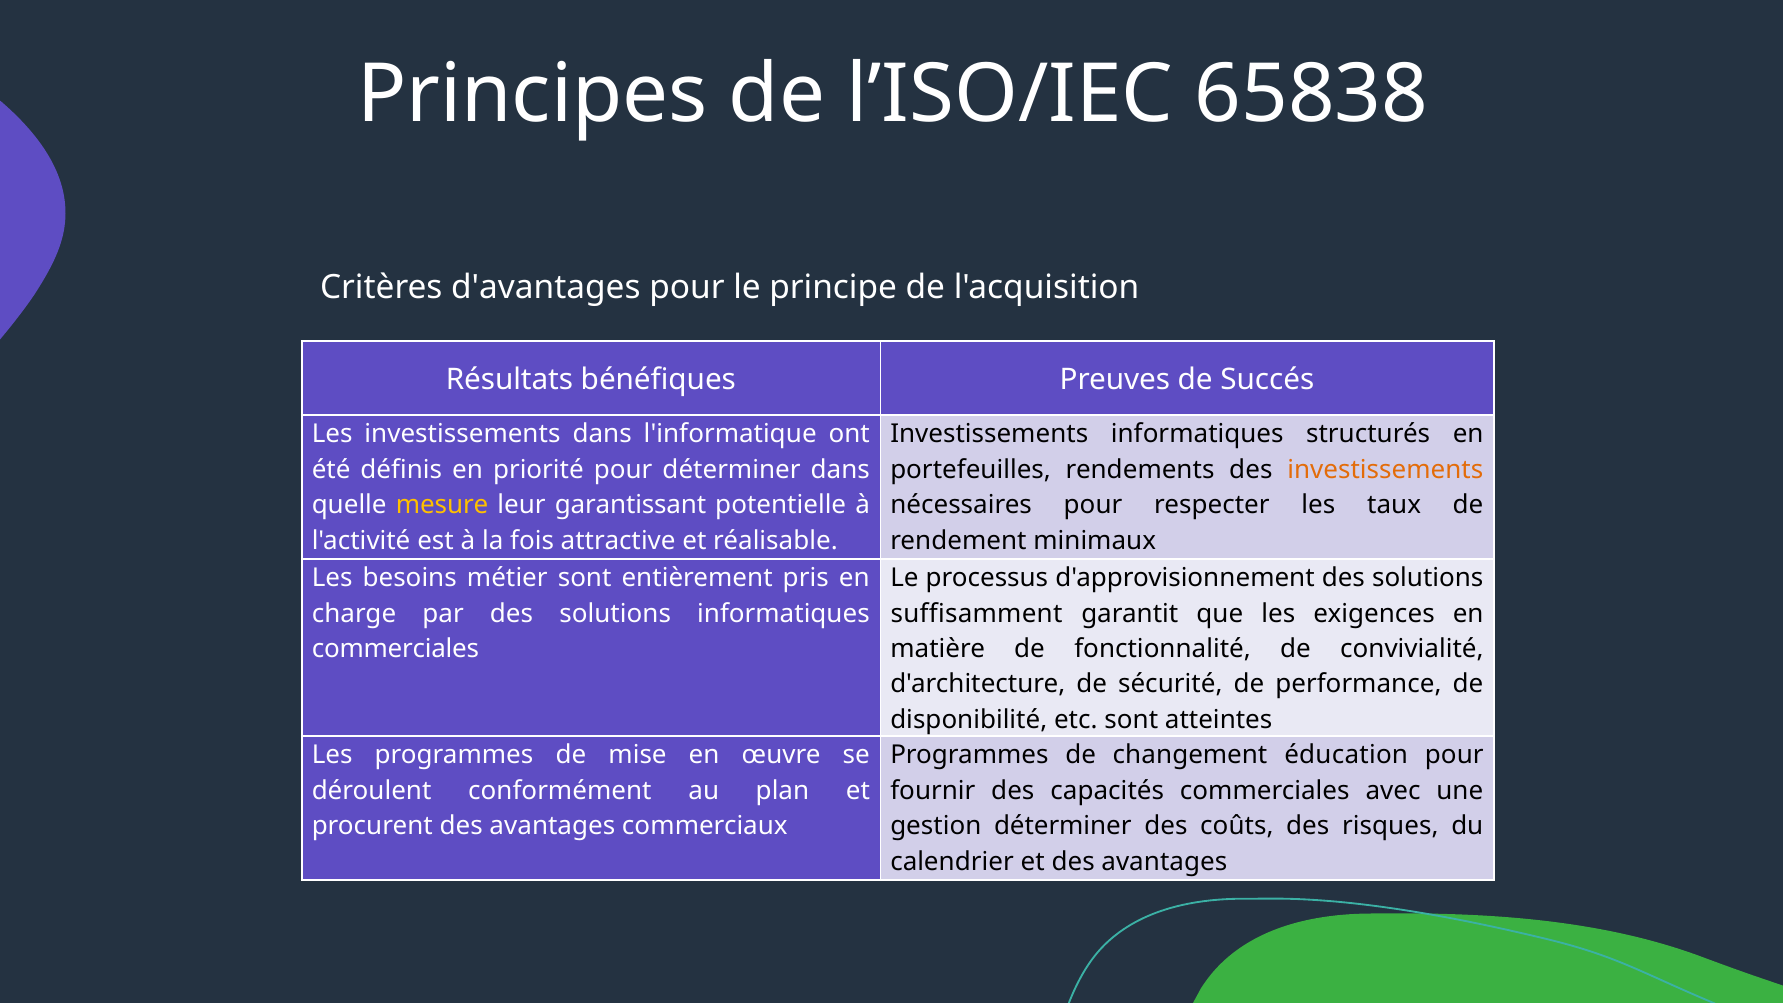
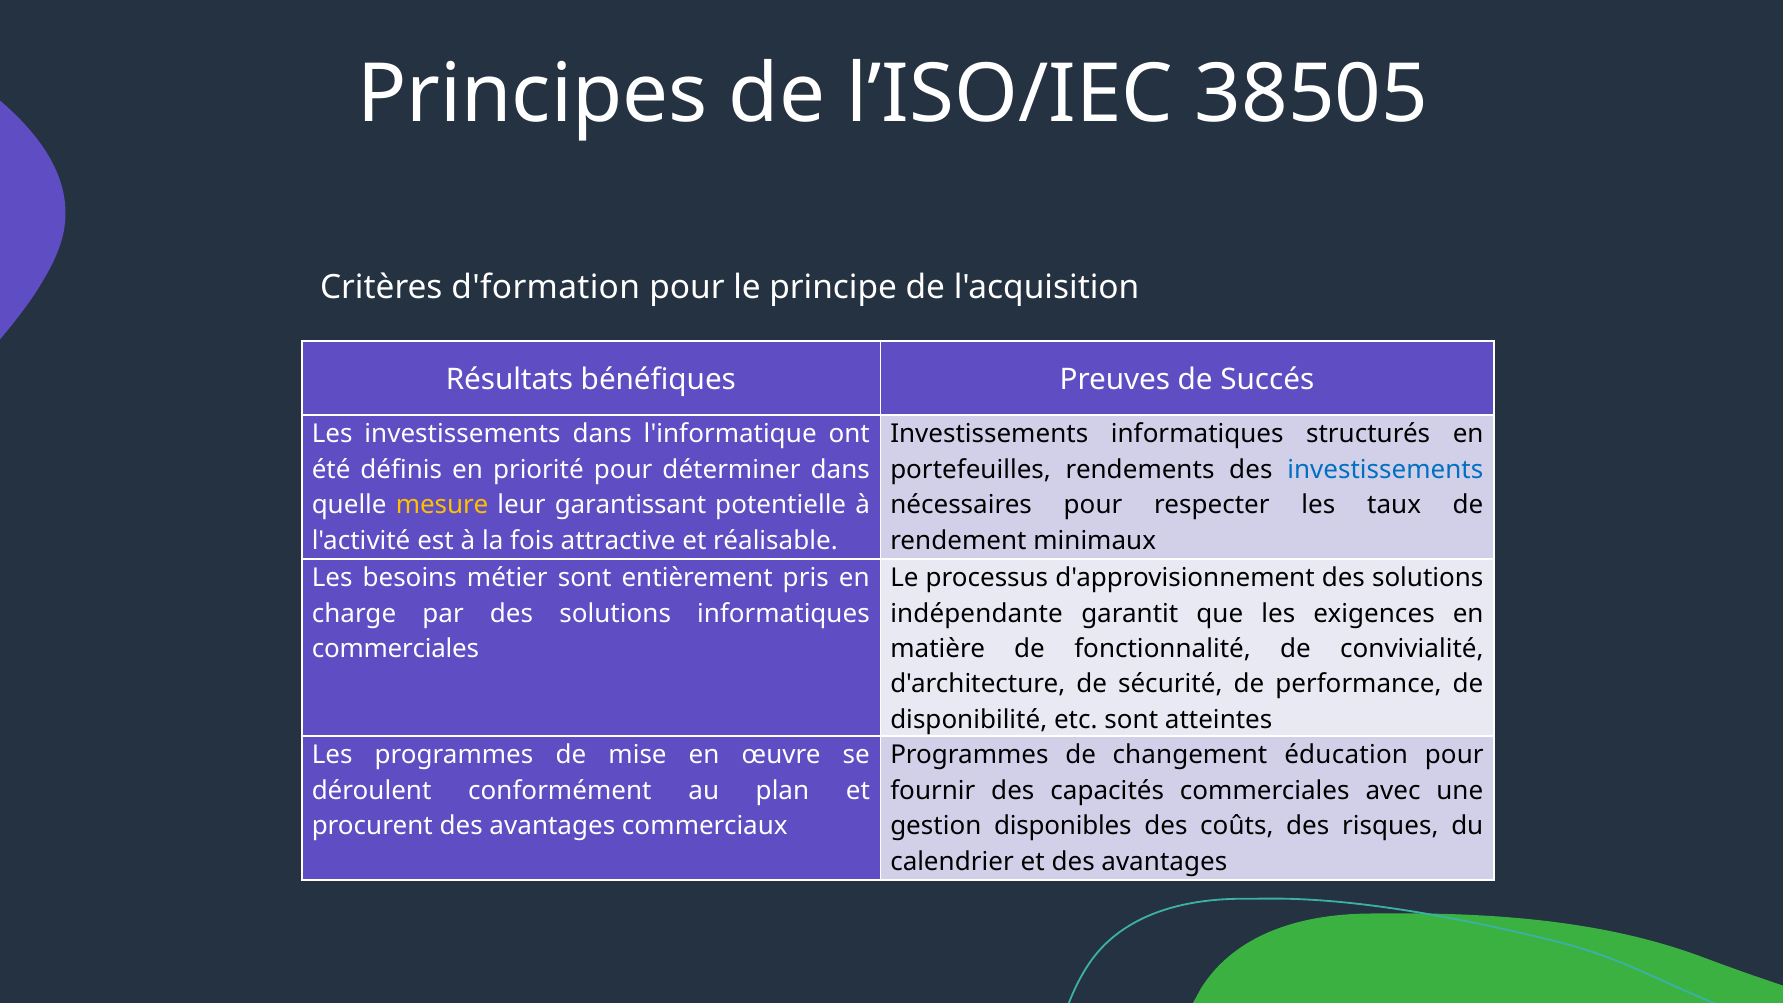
65838: 65838 -> 38505
d'avantages: d'avantages -> d'formation
investissements at (1385, 470) colour: orange -> blue
suffisamment: suffisamment -> indépendante
gestion déterminer: déterminer -> disponibles
